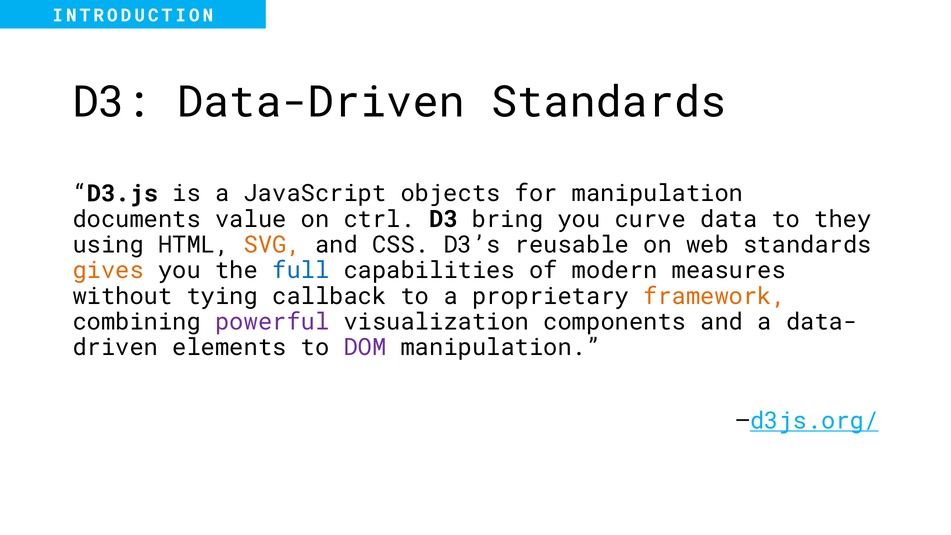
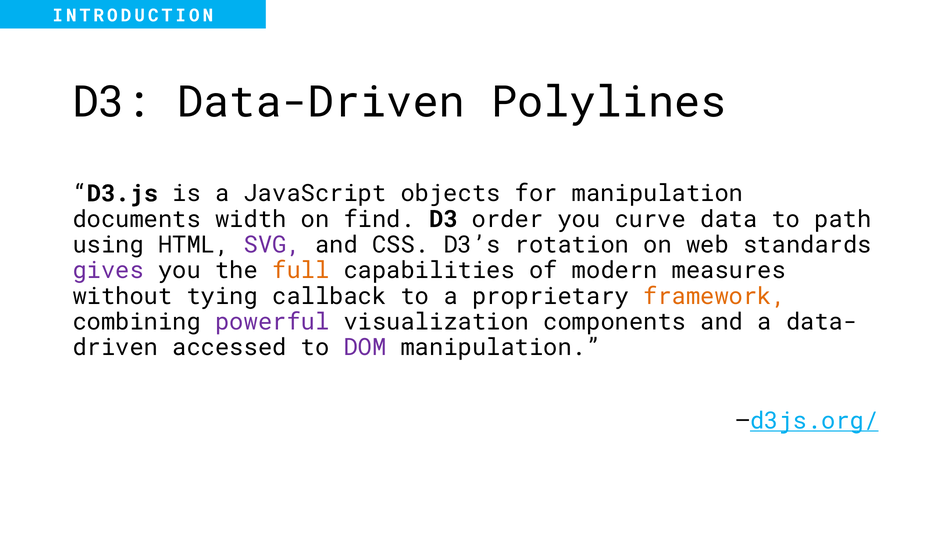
Data-Driven Standards: Standards -> Polylines
value: value -> width
ctrl: ctrl -> find
bring: bring -> order
they: they -> path
SVG colour: orange -> purple
reusable: reusable -> rotation
gives colour: orange -> purple
full colour: blue -> orange
elements: elements -> accessed
